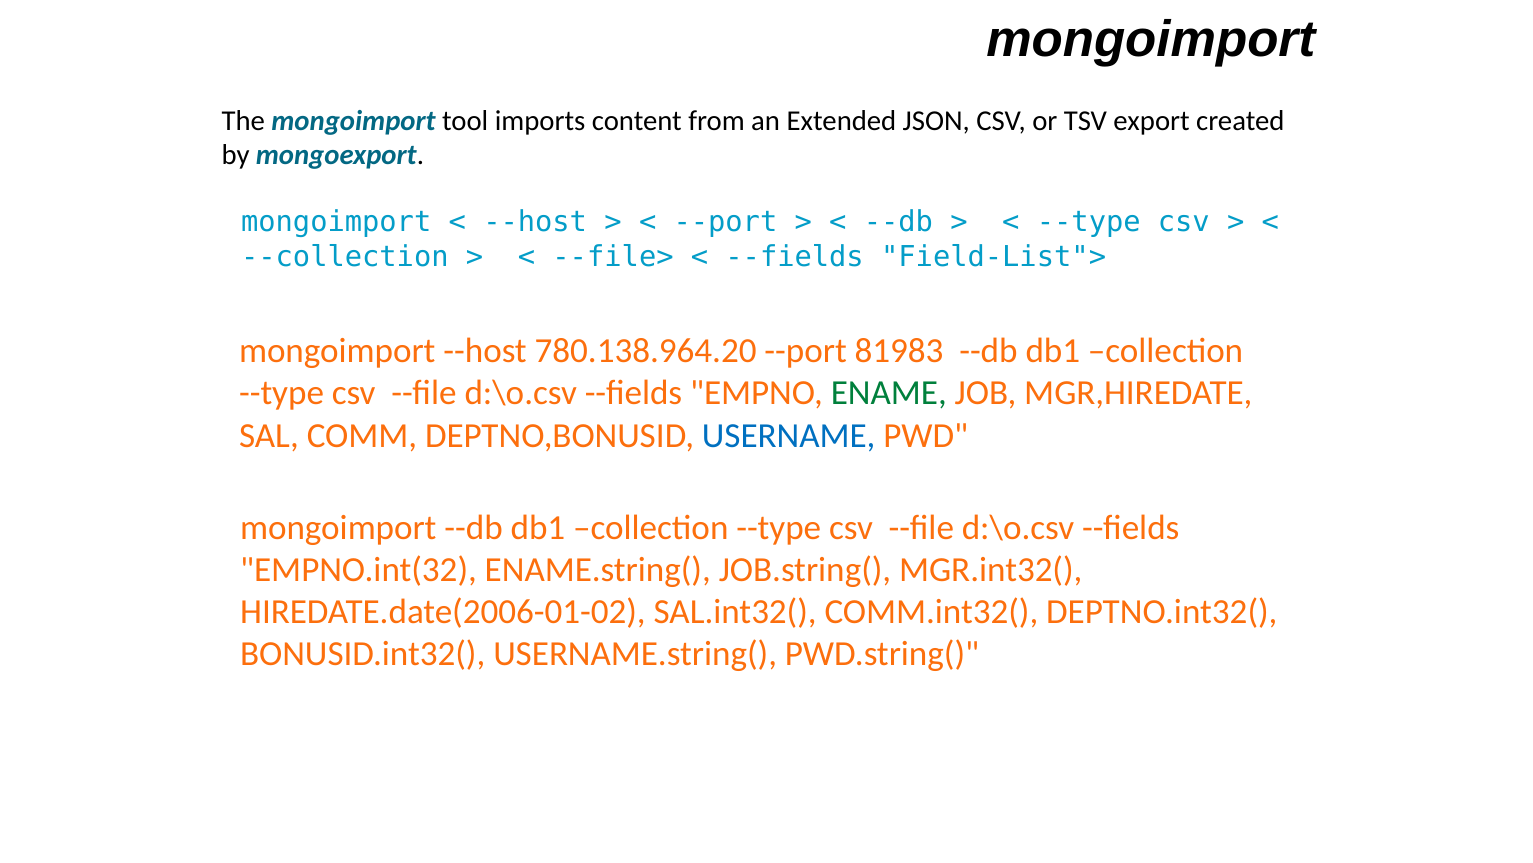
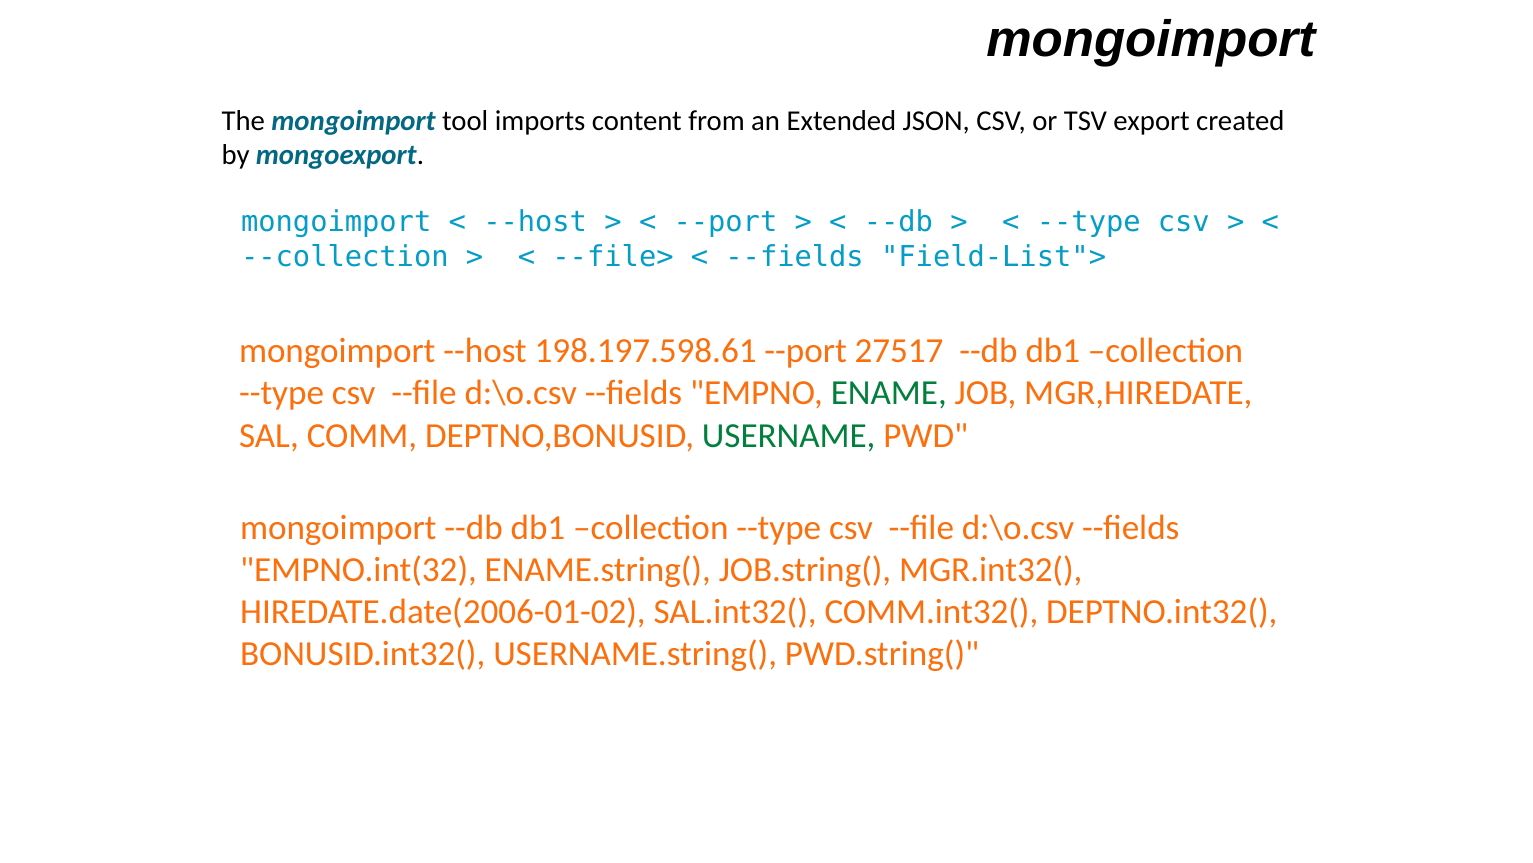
780.138.964.20: 780.138.964.20 -> 198.197.598.61
81983: 81983 -> 27517
USERNAME colour: blue -> green
